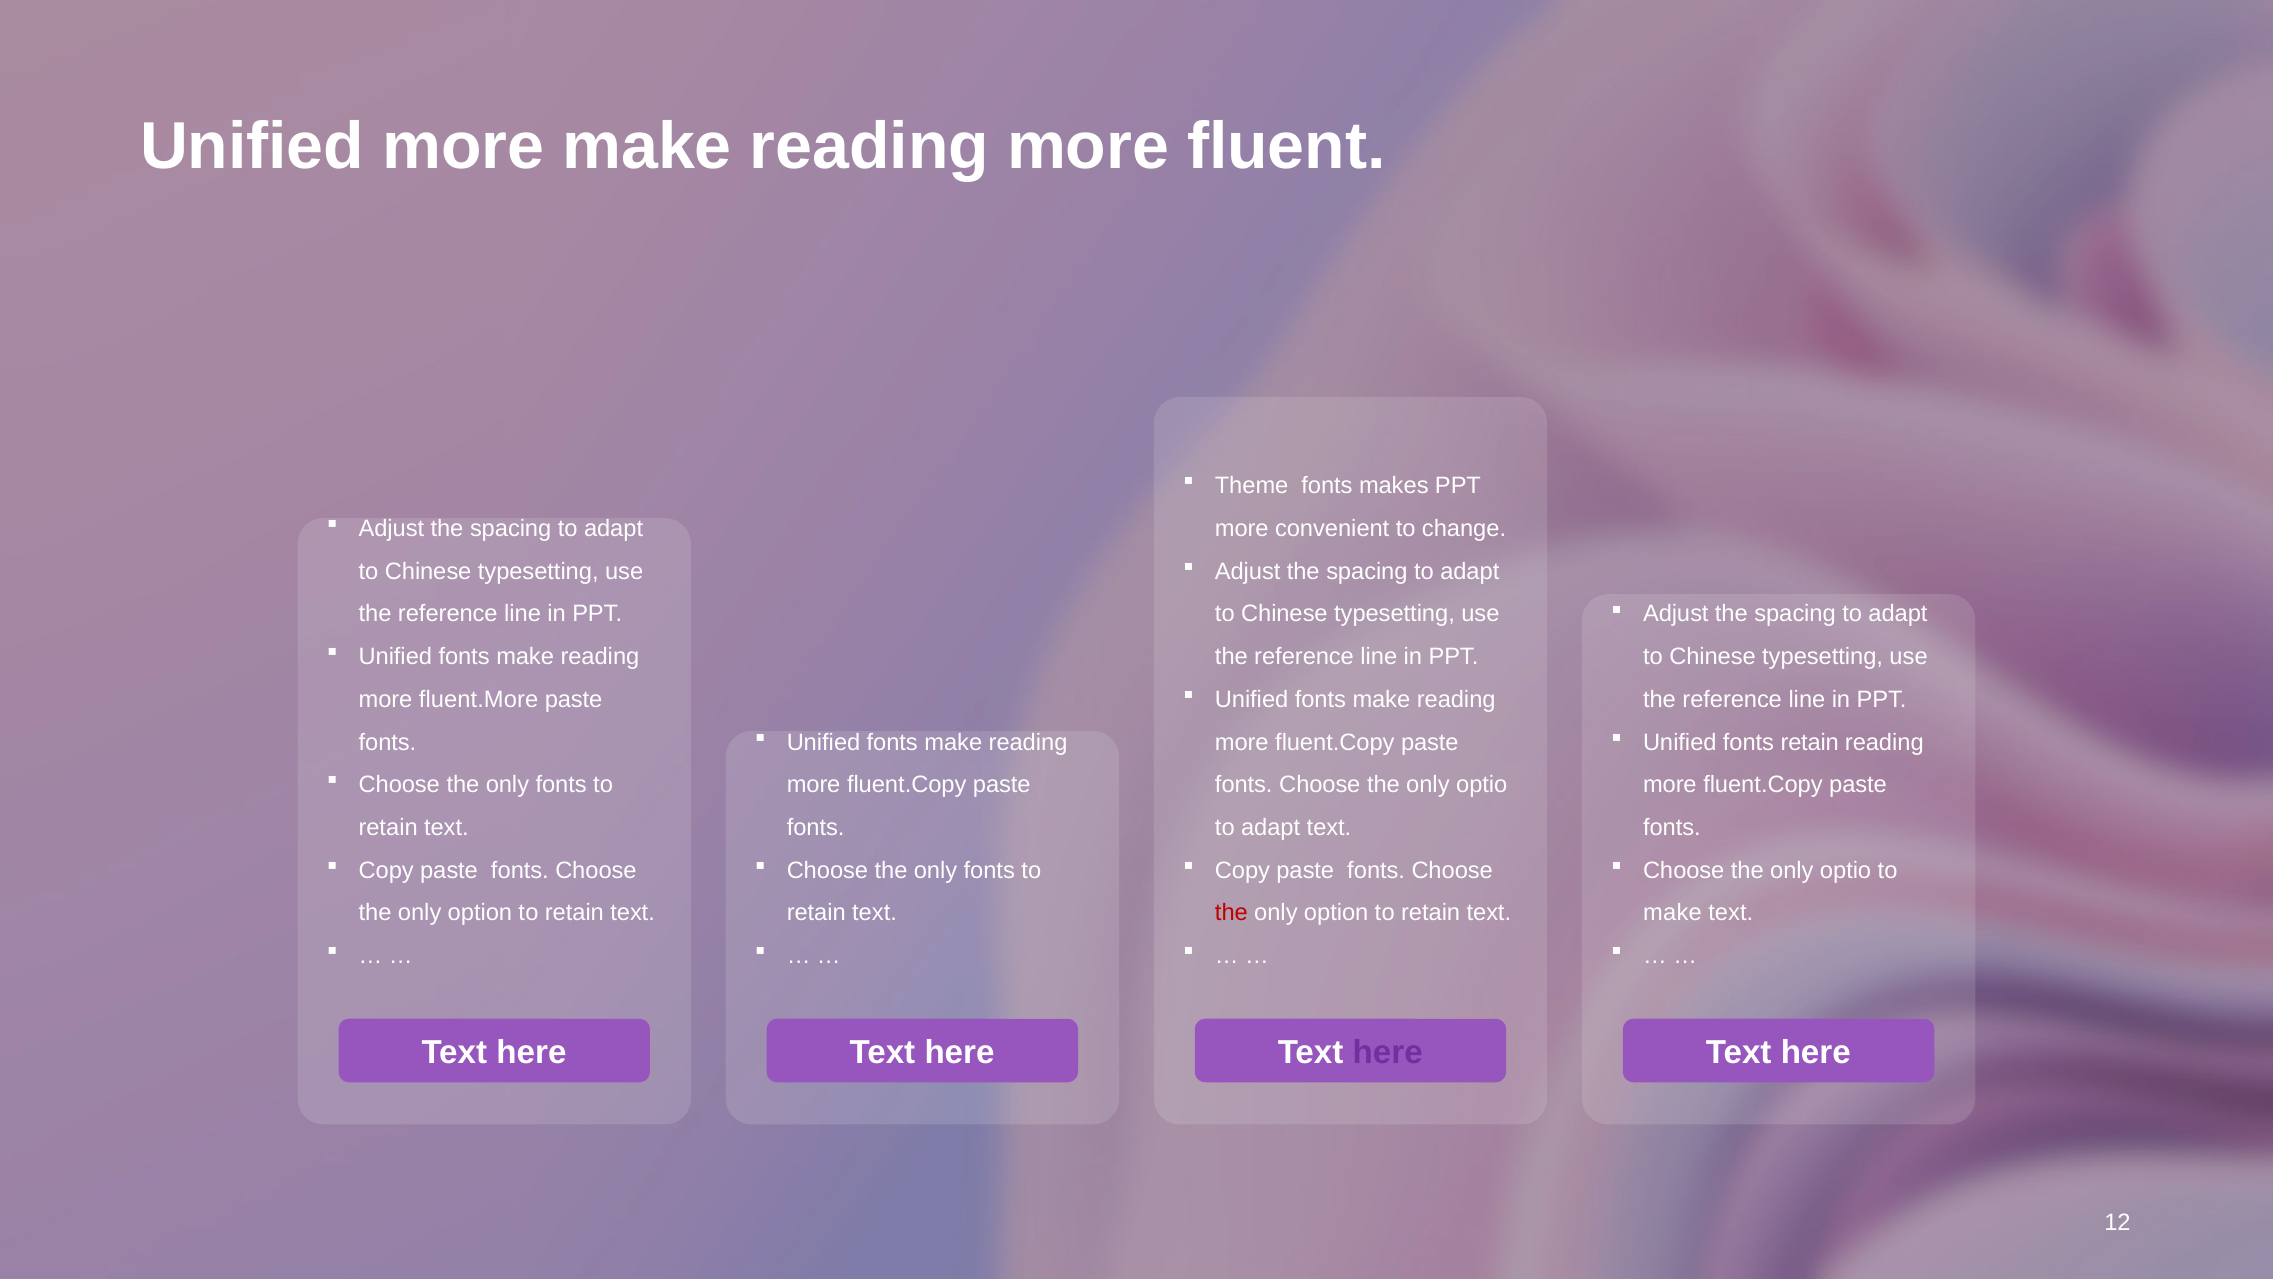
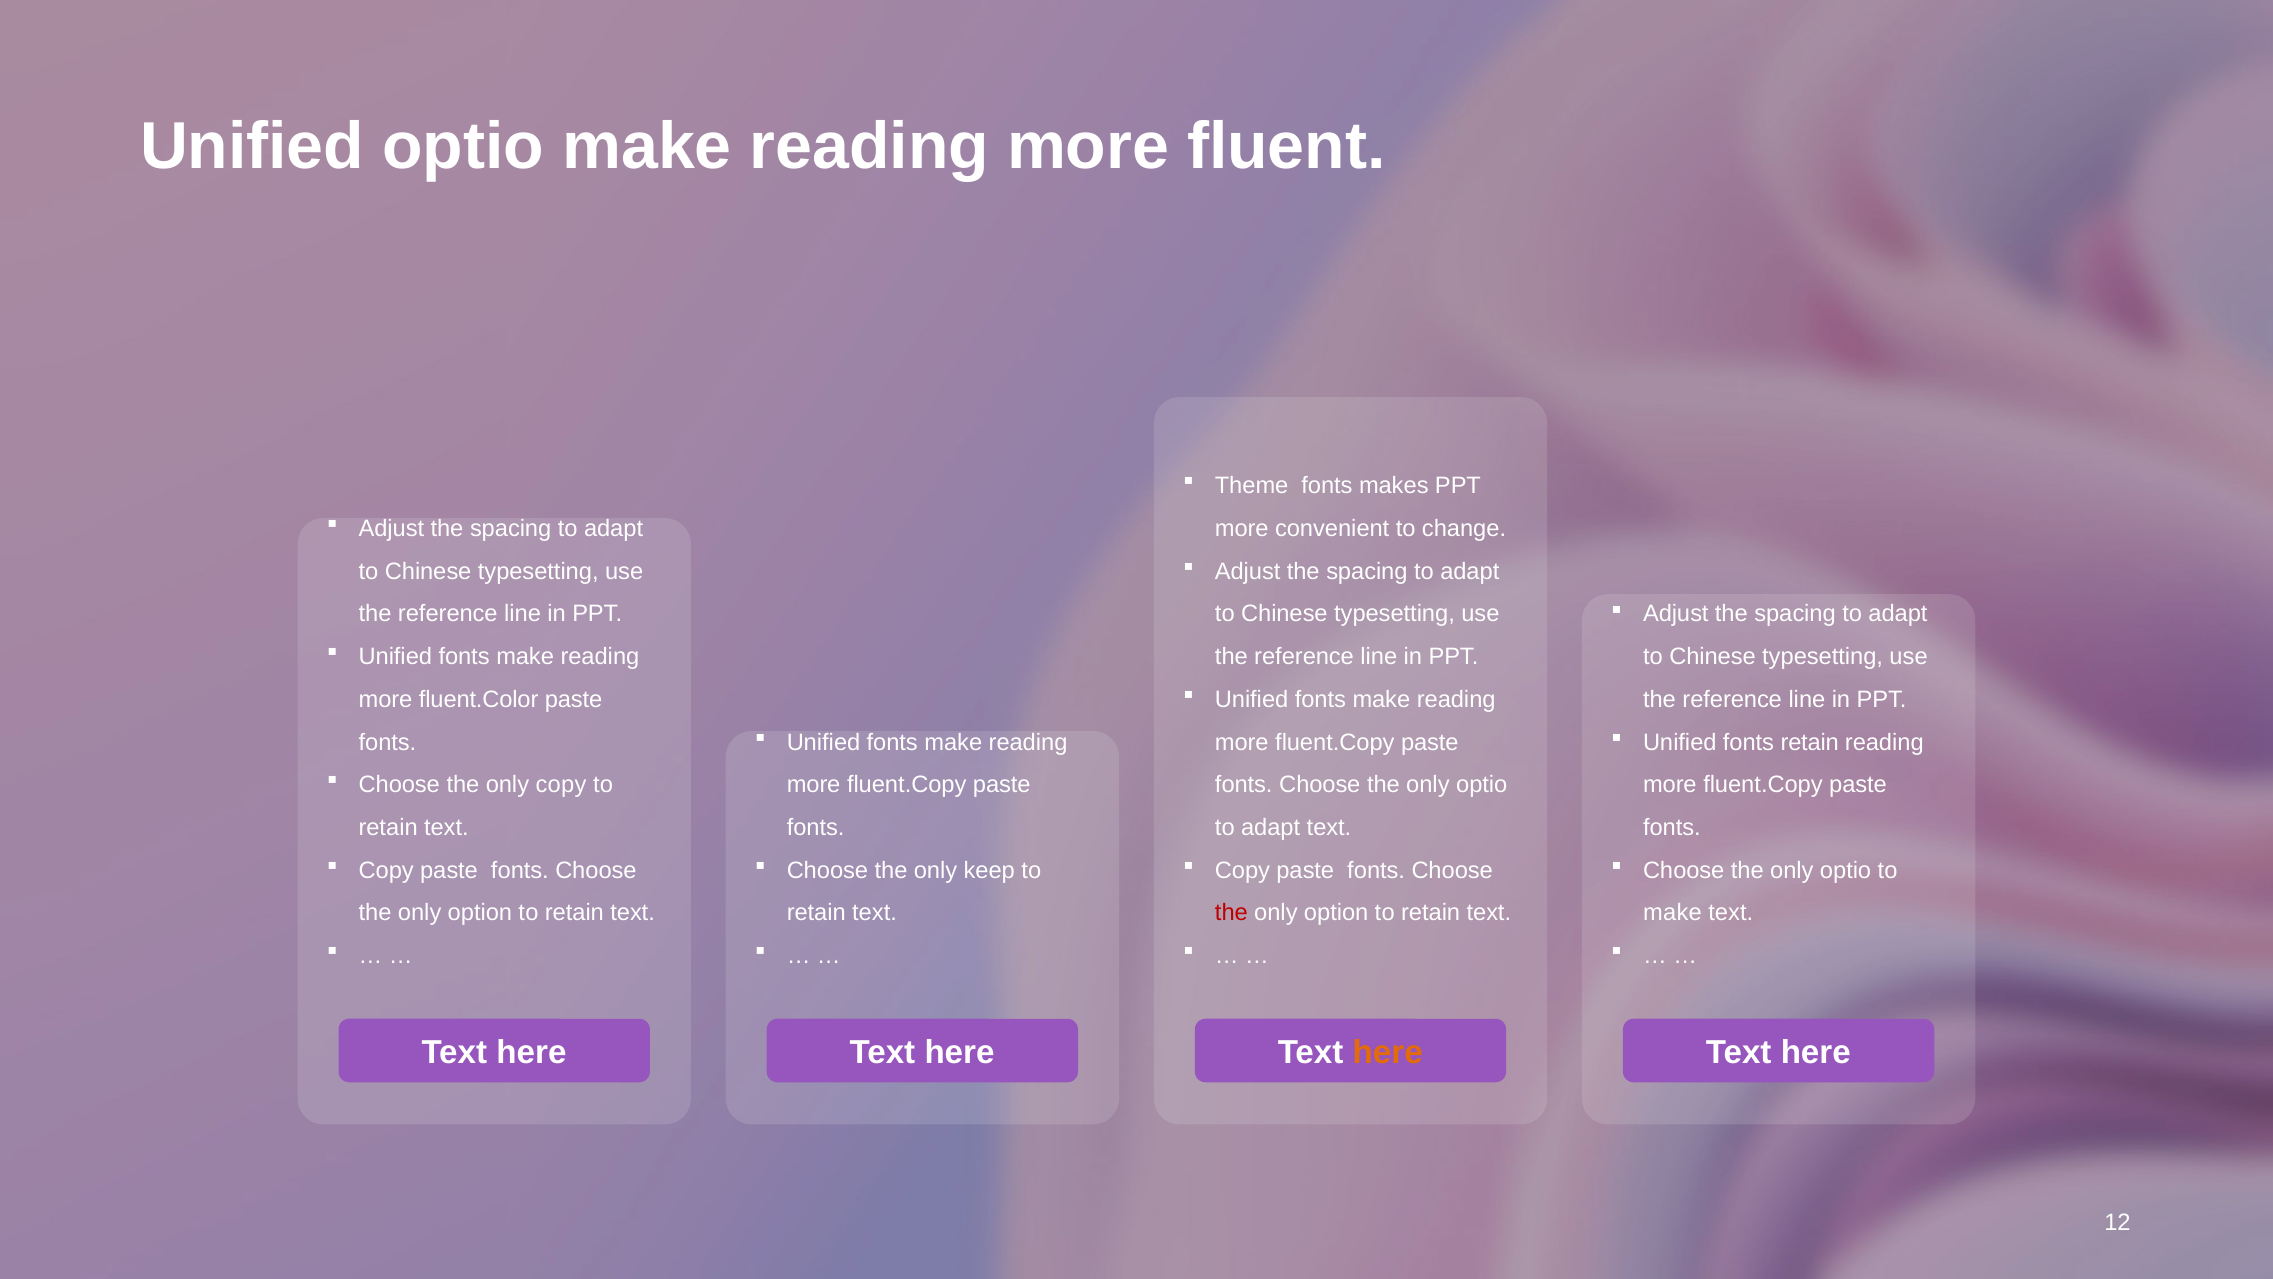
Unified more: more -> optio
fluent.More: fluent.More -> fluent.Color
fonts at (561, 785): fonts -> copy
fonts at (989, 870): fonts -> keep
here at (1388, 1052) colour: purple -> orange
